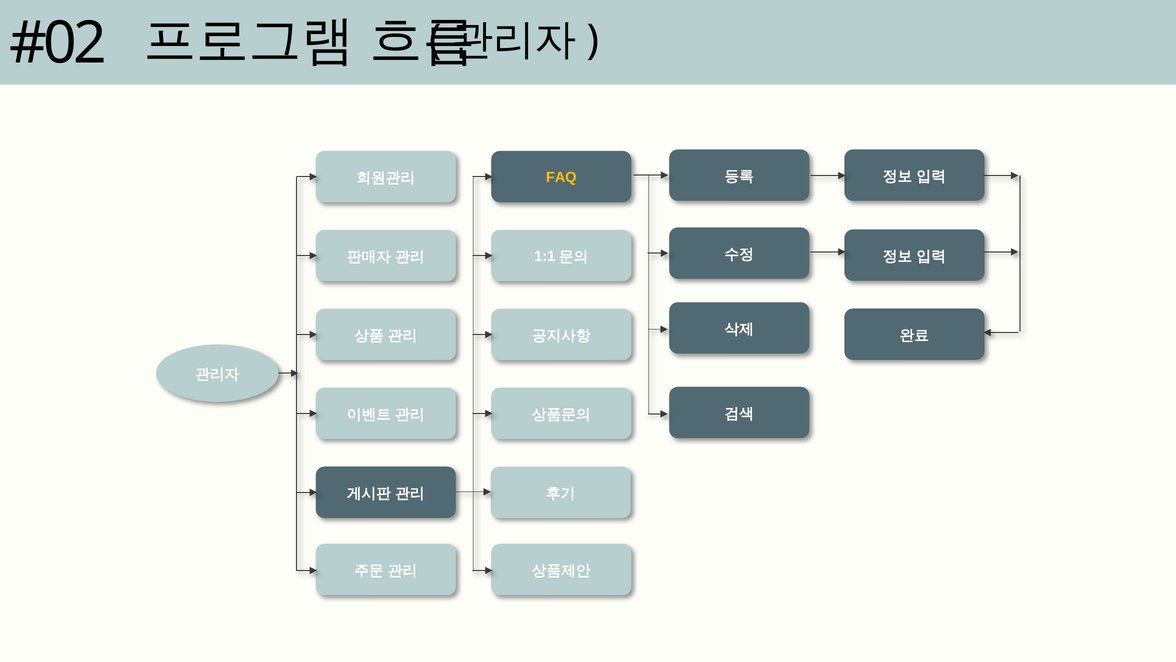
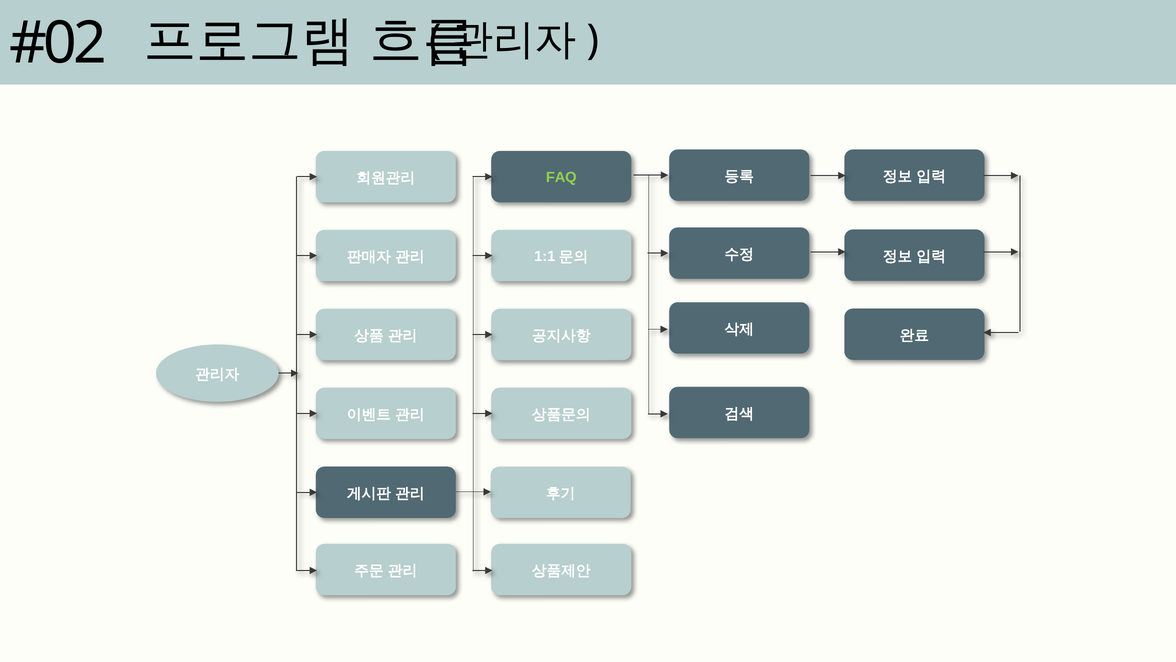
FAQ colour: yellow -> light green
